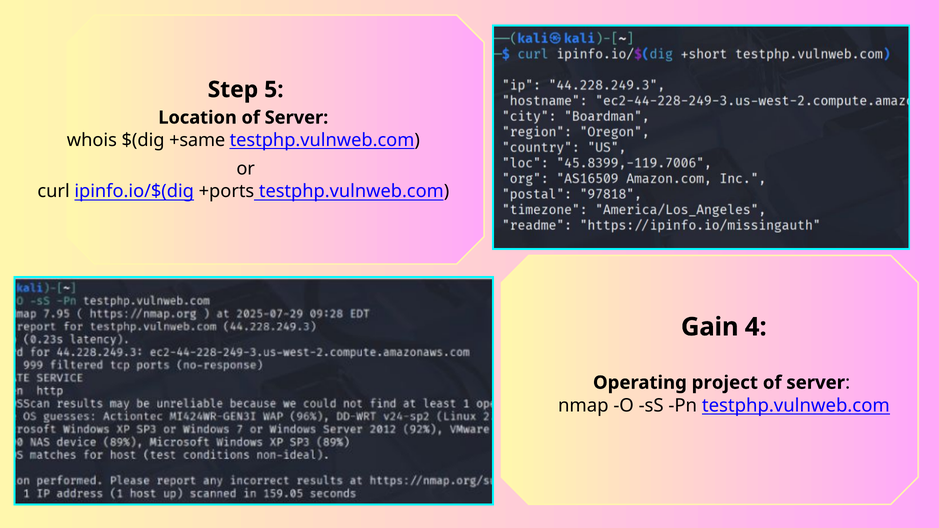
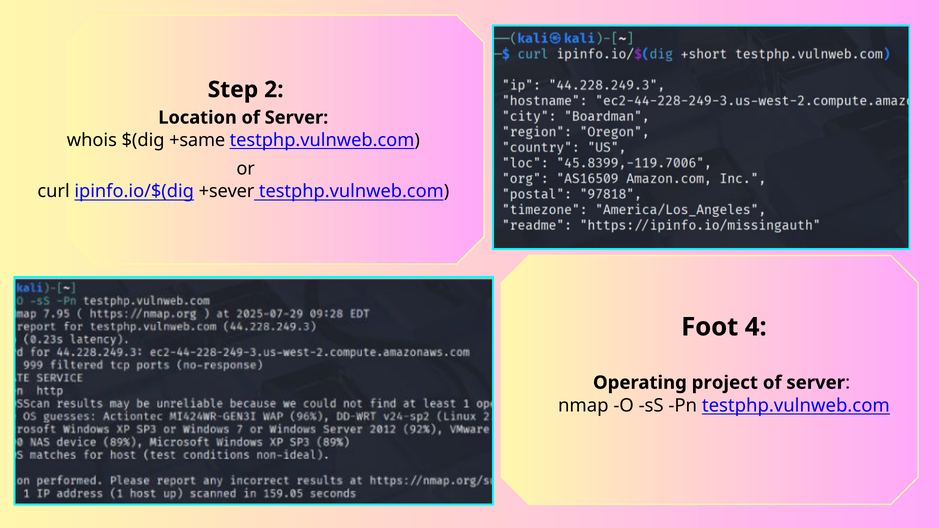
5: 5 -> 2
+ports: +ports -> +sever
Gain: Gain -> Foot
